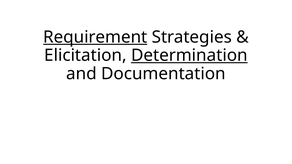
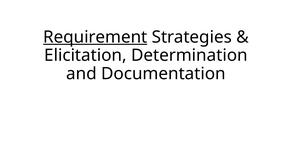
Determination underline: present -> none
